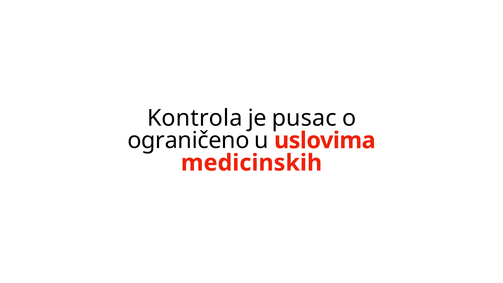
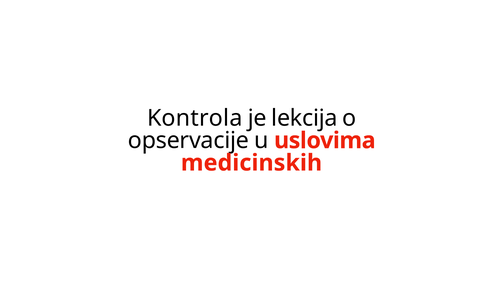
pusac: pusac -> lekcija
ograničeno: ograničeno -> opservacije
